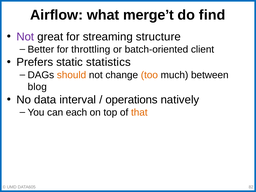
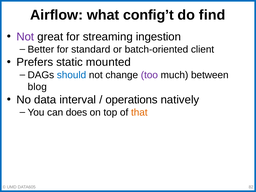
merge’t: merge’t -> config’t
structure: structure -> ingestion
throttling: throttling -> standard
statistics: statistics -> mounted
should colour: orange -> blue
too colour: orange -> purple
each: each -> does
